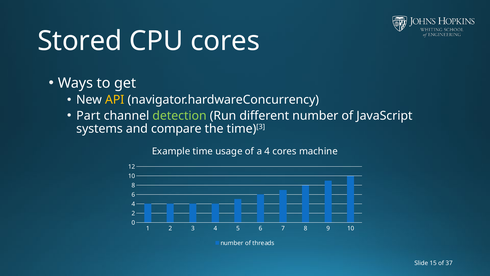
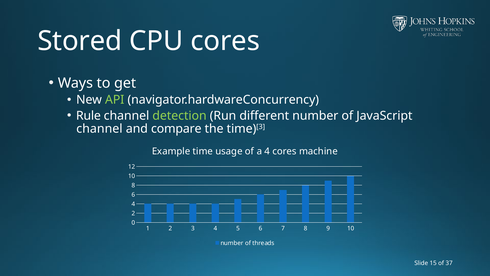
API colour: yellow -> light green
Part: Part -> Rule
systems at (99, 129): systems -> channel
